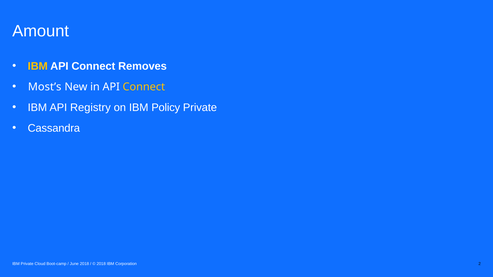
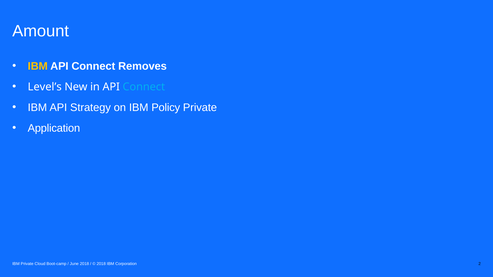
Most’s: Most’s -> Level’s
Connect at (144, 87) colour: yellow -> light blue
Registry: Registry -> Strategy
Cassandra: Cassandra -> Application
